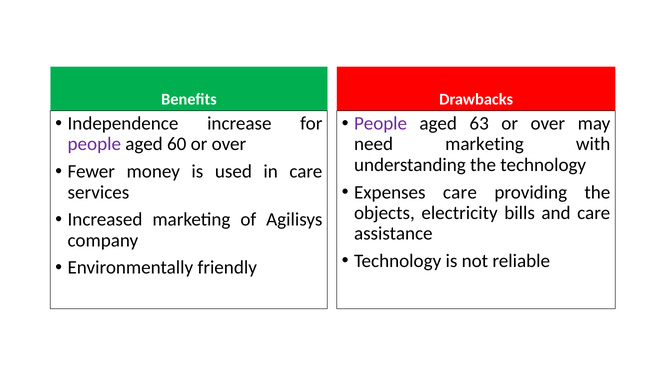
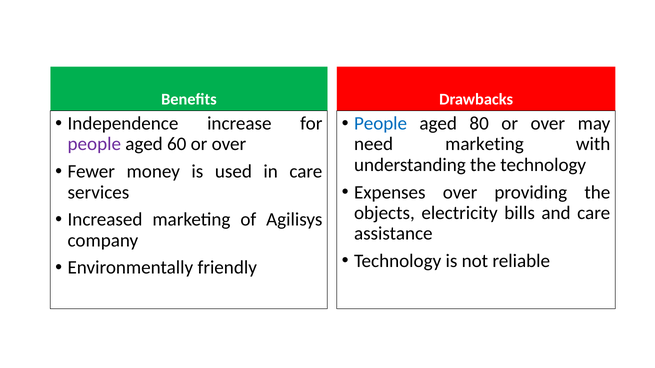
People at (381, 124) colour: purple -> blue
63: 63 -> 80
Expenses care: care -> over
